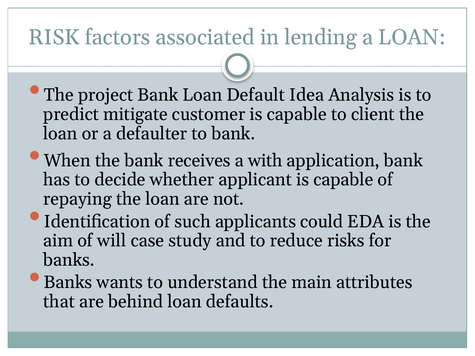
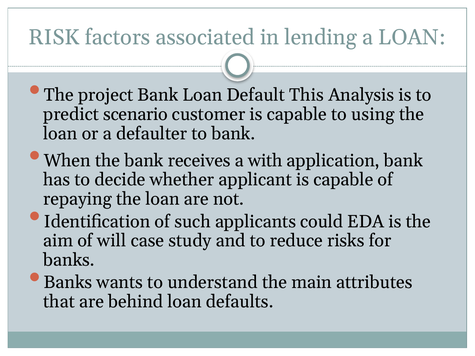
Idea: Idea -> This
mitigate: mitigate -> scenario
client: client -> using
